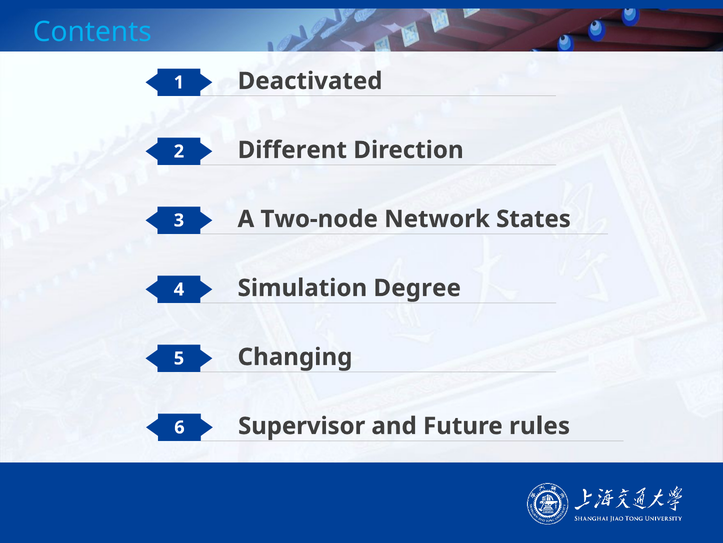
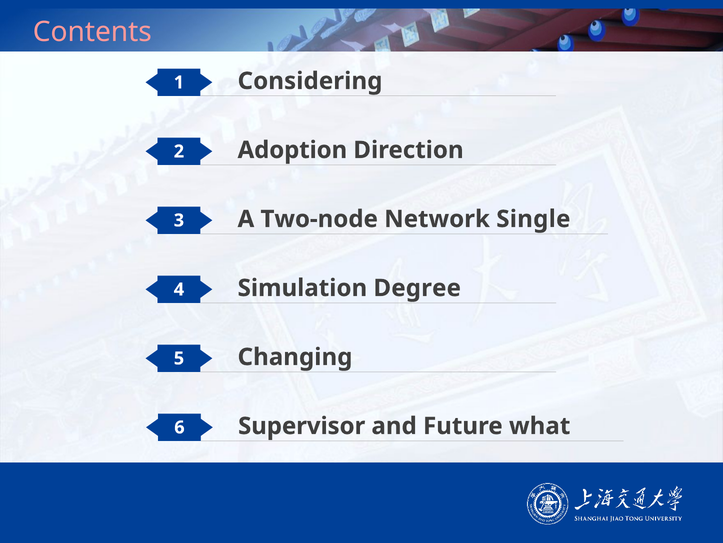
Contents colour: light blue -> pink
Deactivated: Deactivated -> Considering
Different: Different -> Adoption
States: States -> Single
rules: rules -> what
